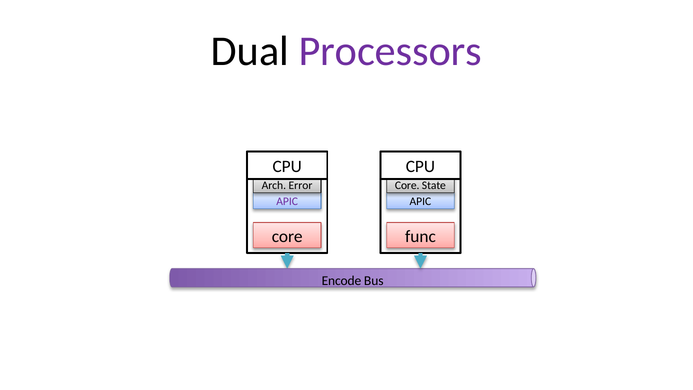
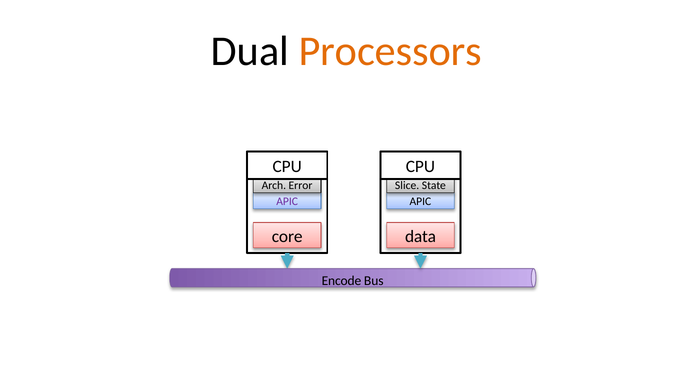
Processors colour: purple -> orange
Core at (407, 185): Core -> Slice
func: func -> data
